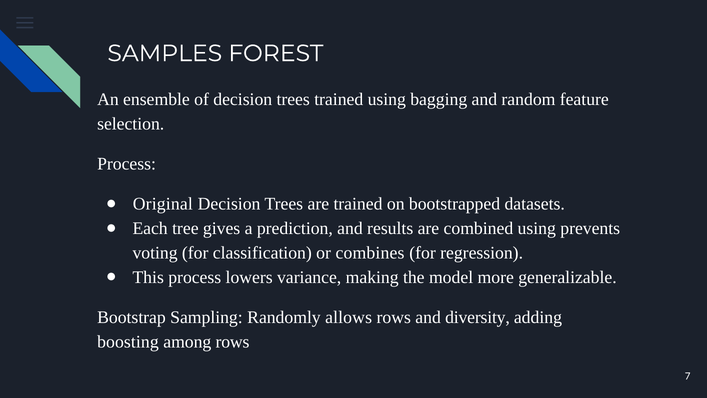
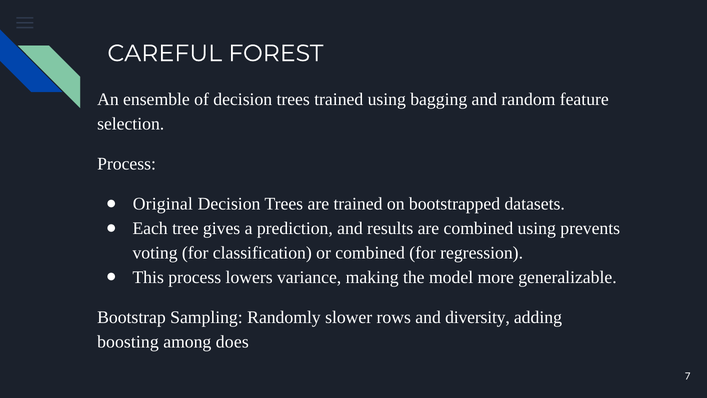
SAMPLES: SAMPLES -> CAREFUL
or combines: combines -> combined
allows: allows -> slower
among rows: rows -> does
